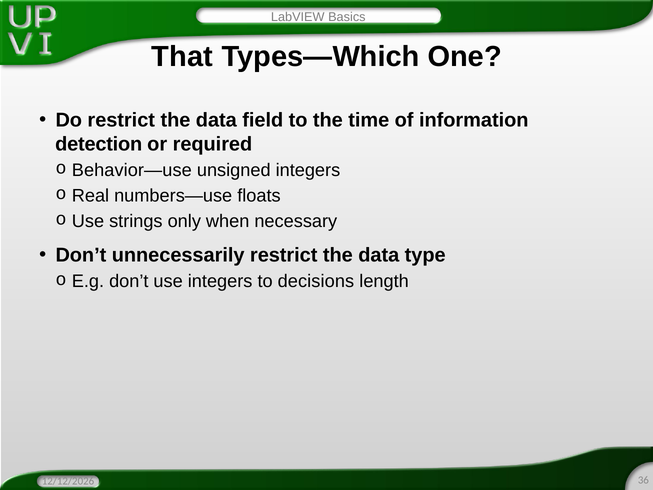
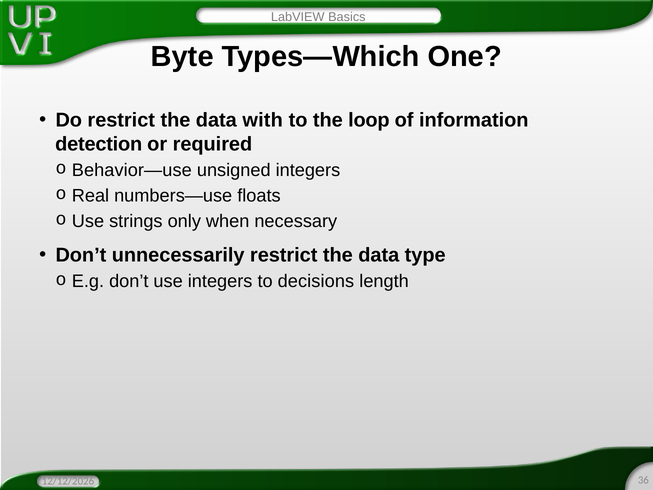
That: That -> Byte
field: field -> with
time: time -> loop
